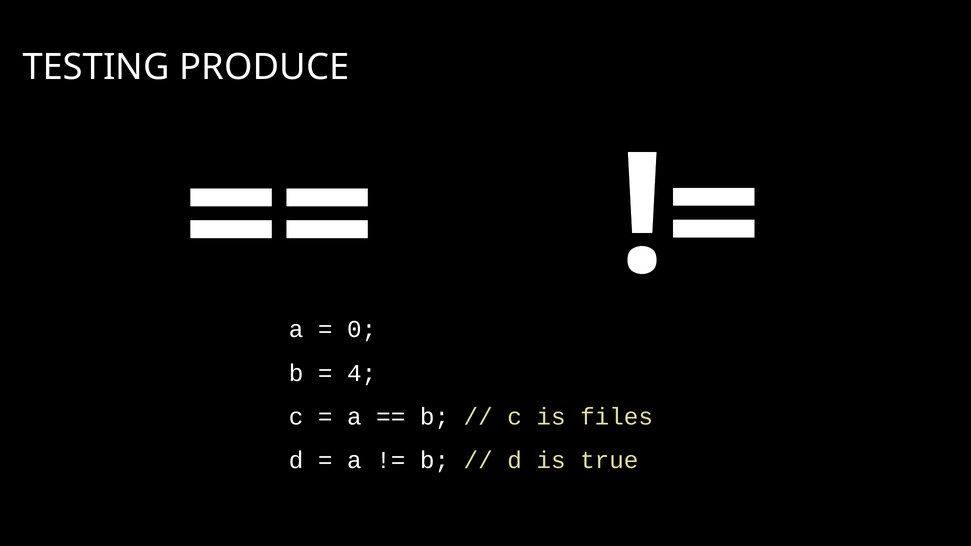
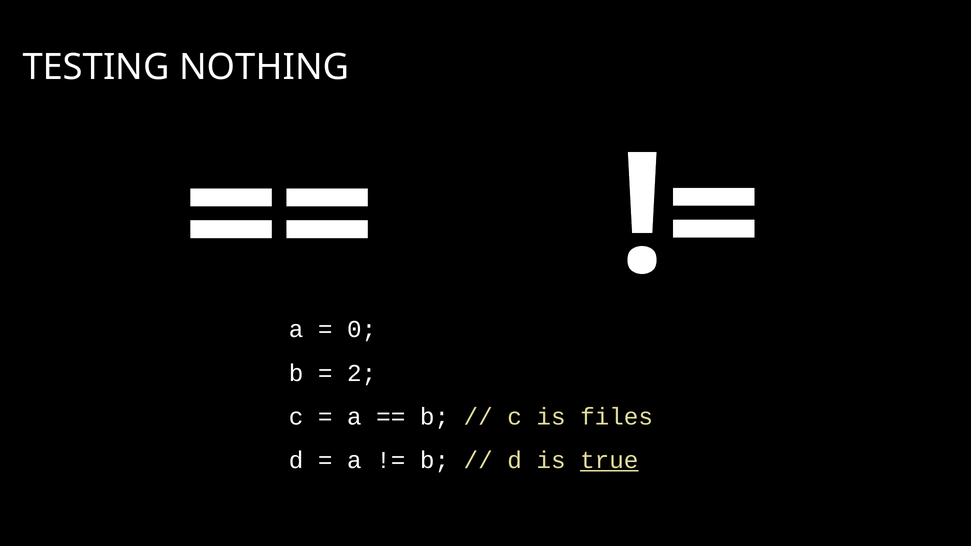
PRODUCE: PRODUCE -> NOTHING
4: 4 -> 2
true underline: none -> present
